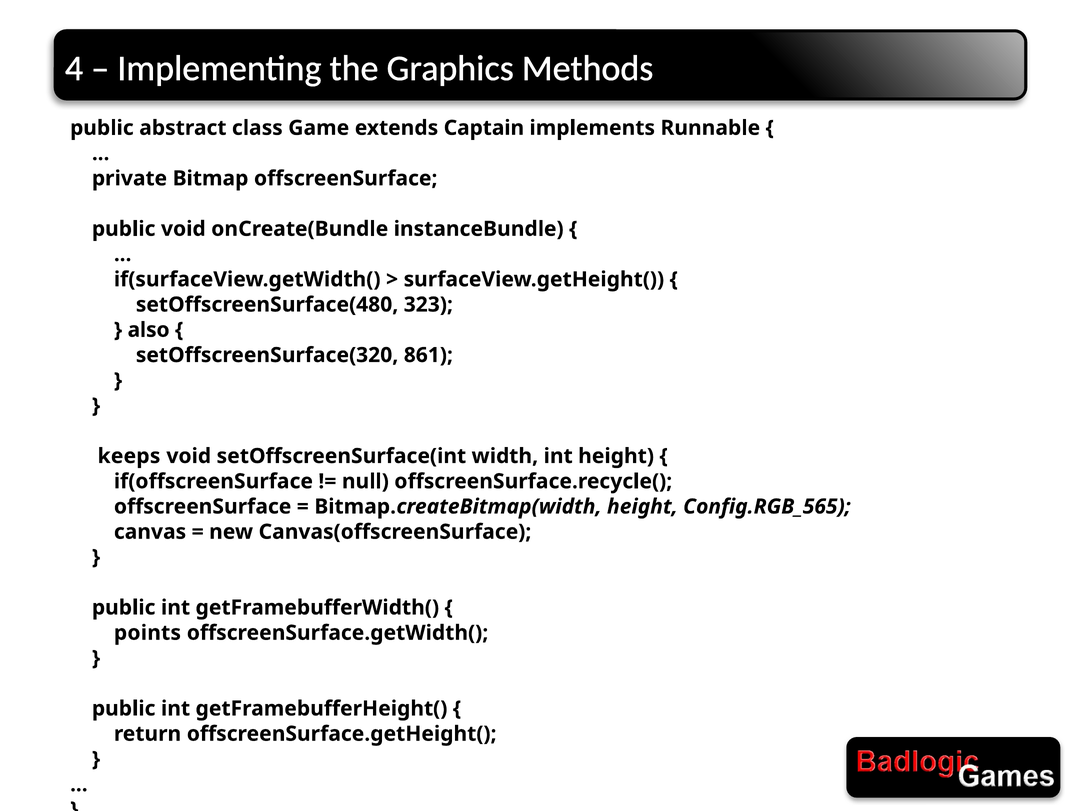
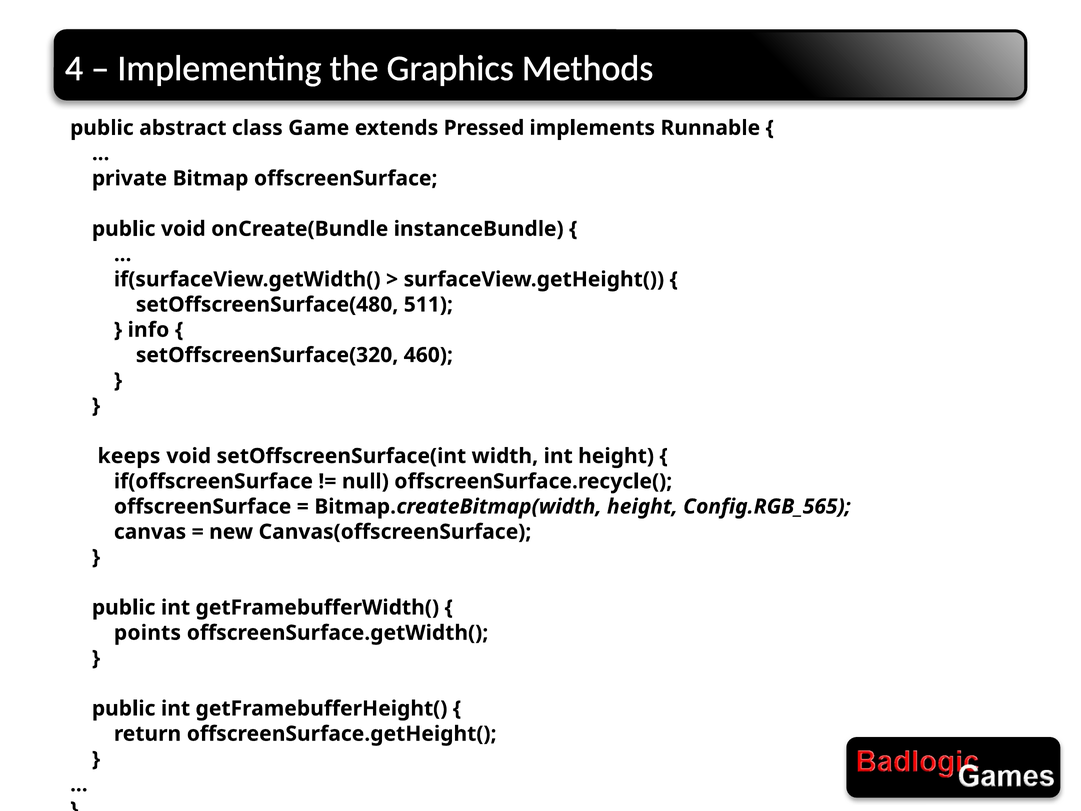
Captain: Captain -> Pressed
323: 323 -> 511
also: also -> info
861: 861 -> 460
